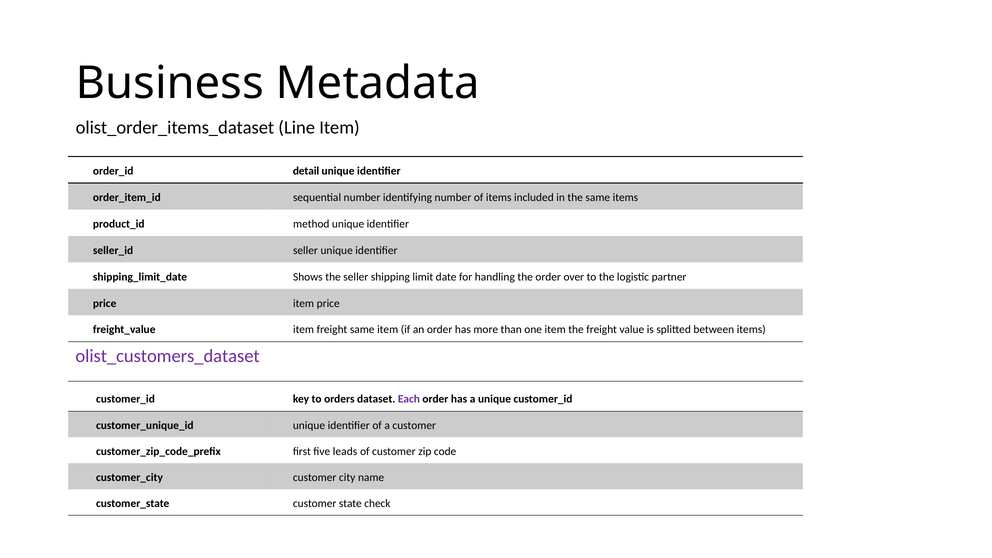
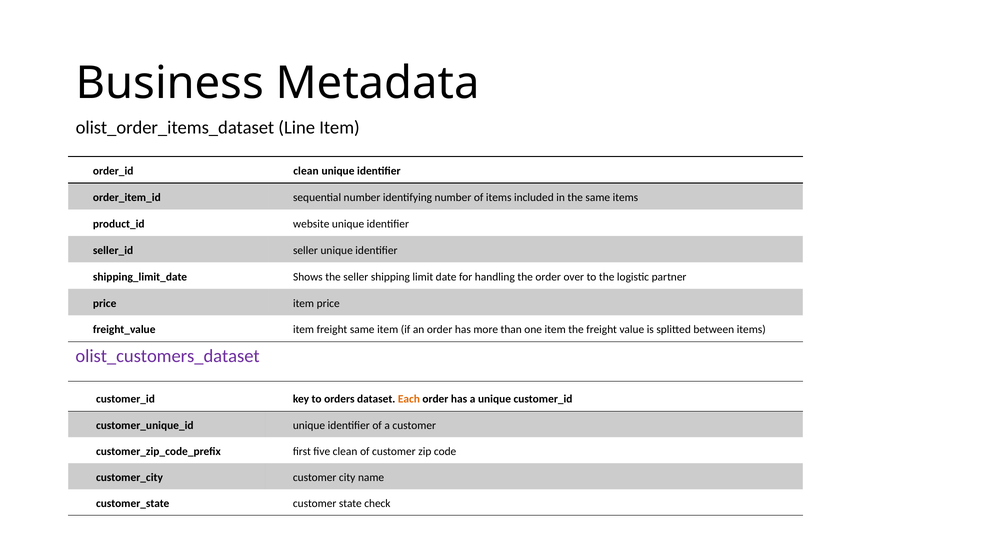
detail at (306, 171): detail -> clean
method: method -> website
Each colour: purple -> orange
five leads: leads -> clean
